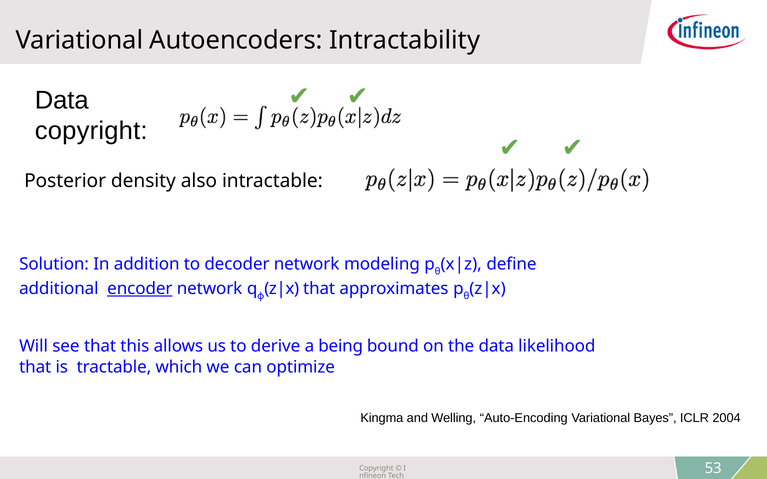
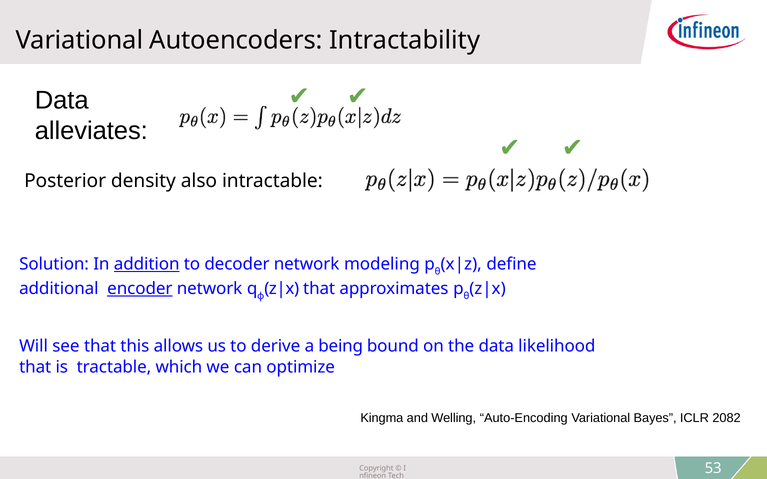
copyright at (91, 131): copyright -> alleviates
addition underline: none -> present
2004: 2004 -> 2082
